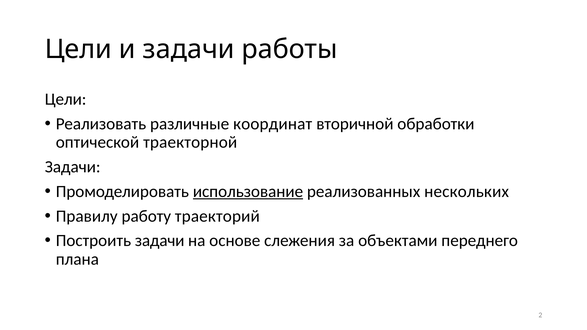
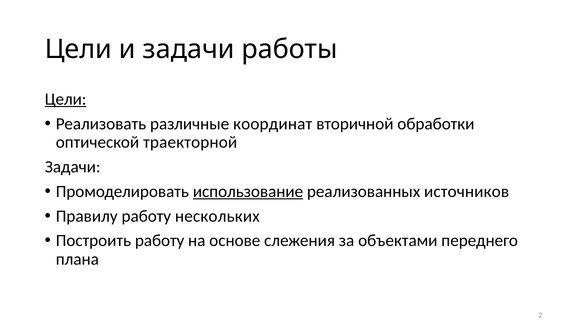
Цели at (66, 99) underline: none -> present
нескольких: нескольких -> источников
траекторий: траекторий -> нескольких
Построить задачи: задачи -> работу
